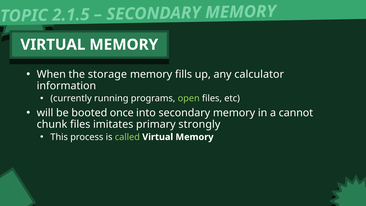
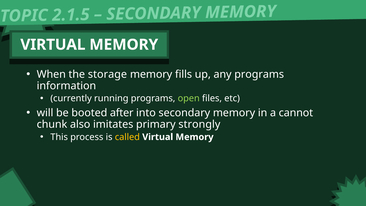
any calculator: calculator -> programs
once: once -> after
chunk files: files -> also
called colour: light green -> yellow
